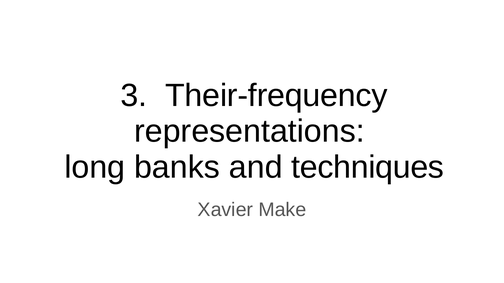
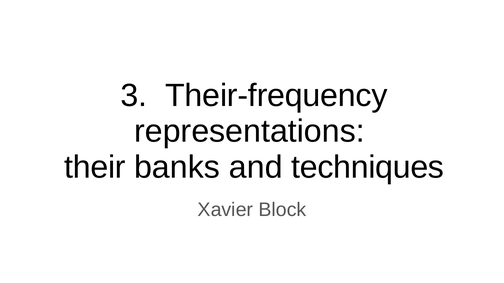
long: long -> their
Make: Make -> Block
